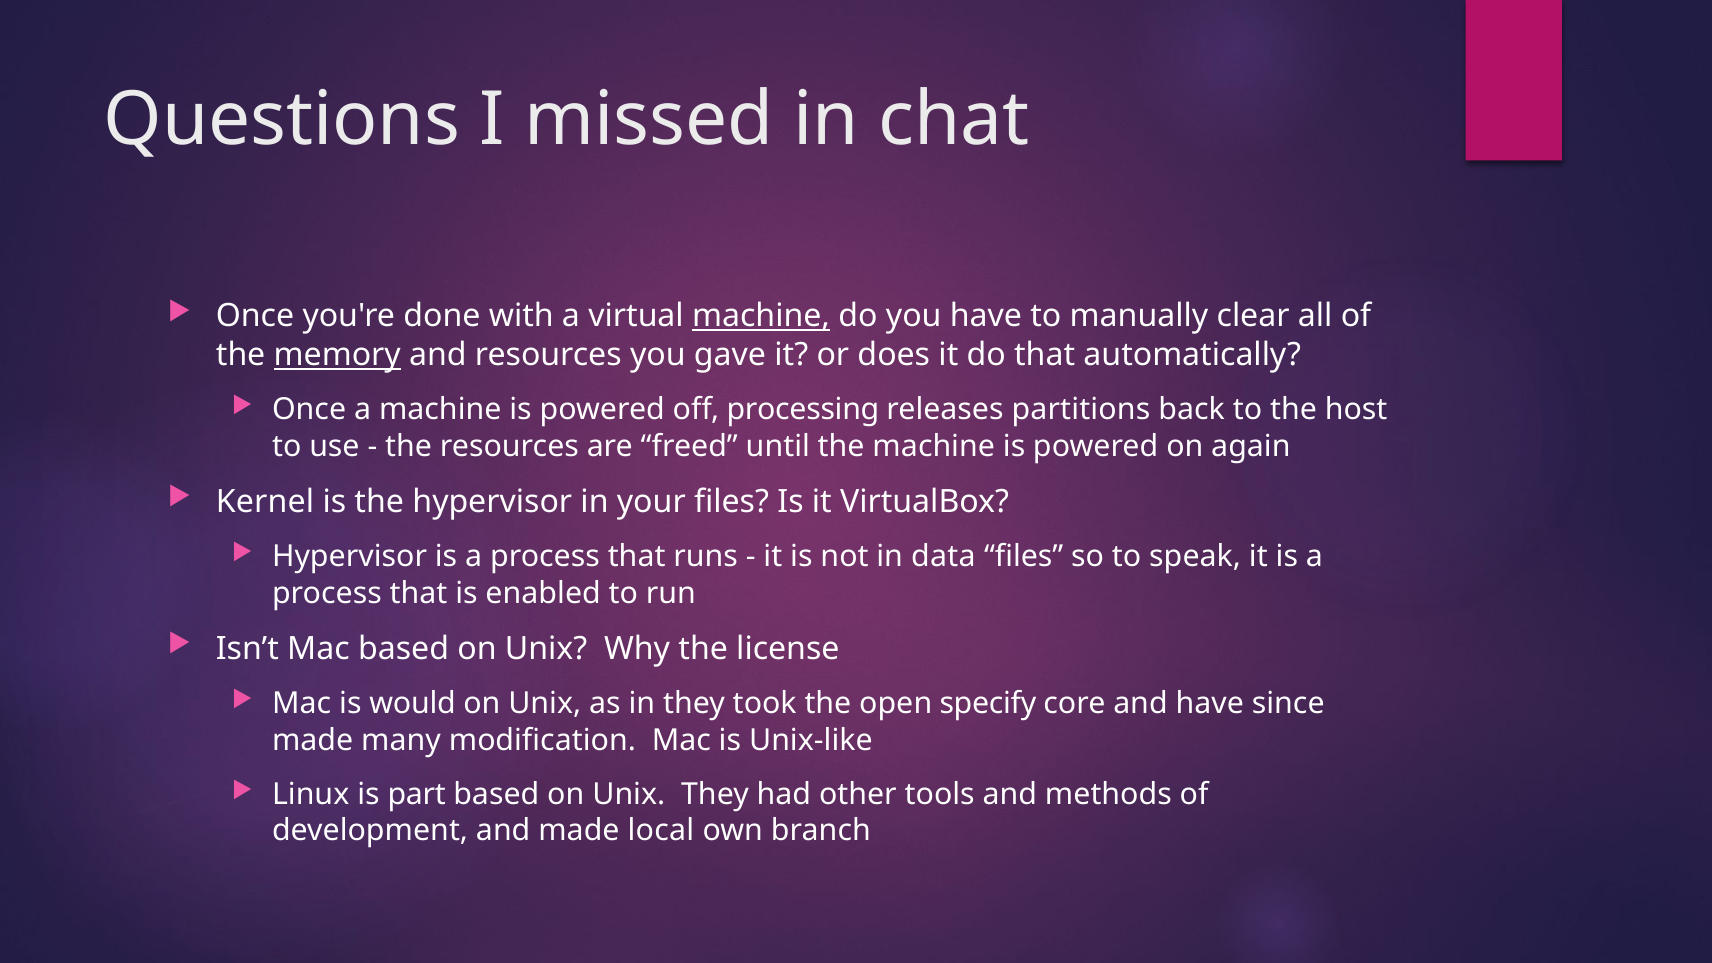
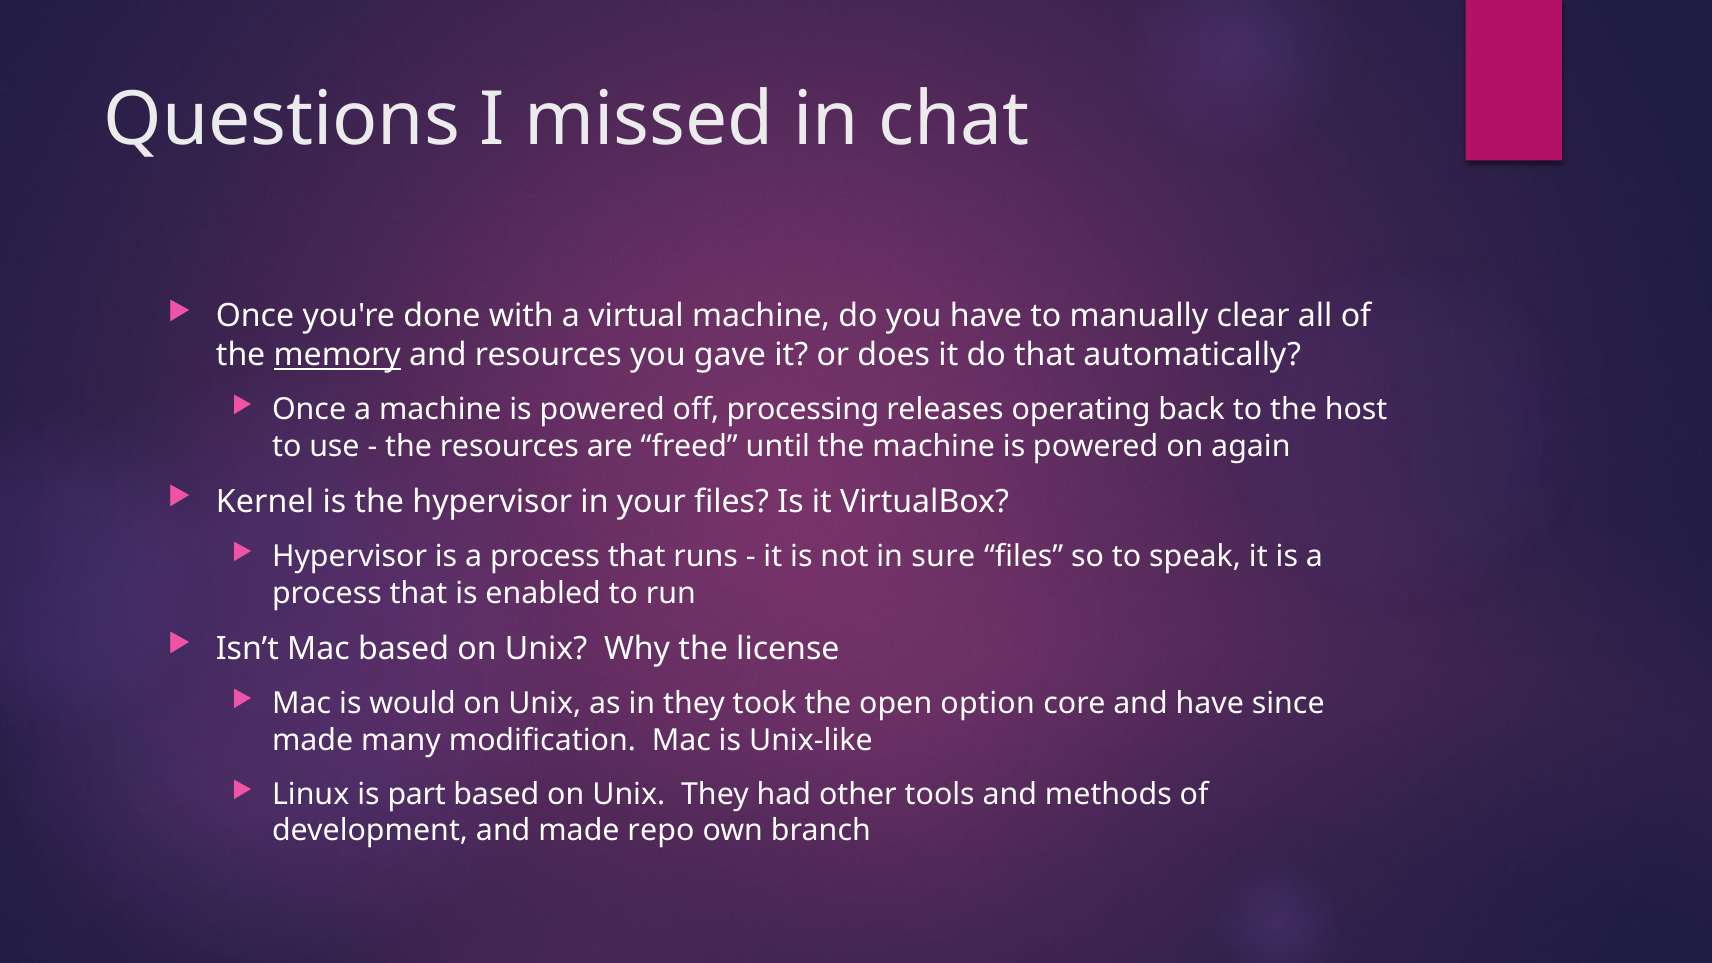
machine at (761, 316) underline: present -> none
partitions: partitions -> operating
data: data -> sure
specify: specify -> option
local: local -> repo
